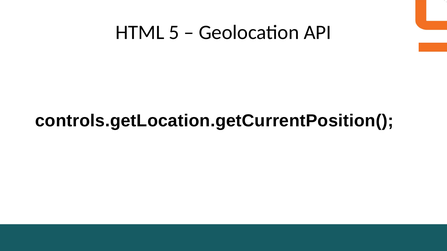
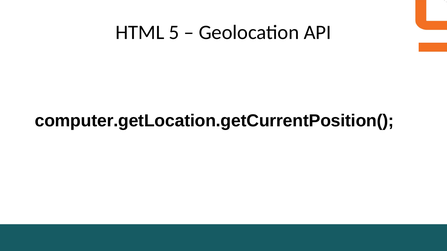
controls.getLocation.getCurrentPosition(: controls.getLocation.getCurrentPosition( -> computer.getLocation.getCurrentPosition(
